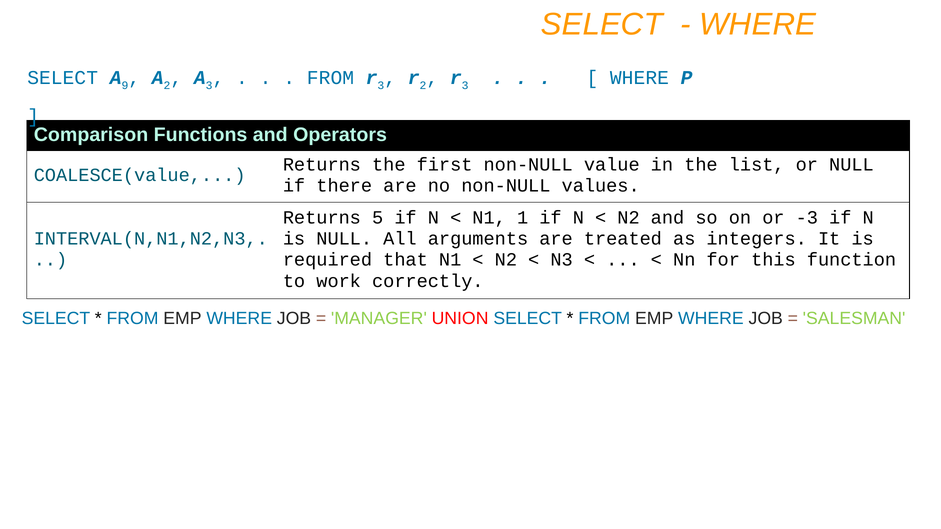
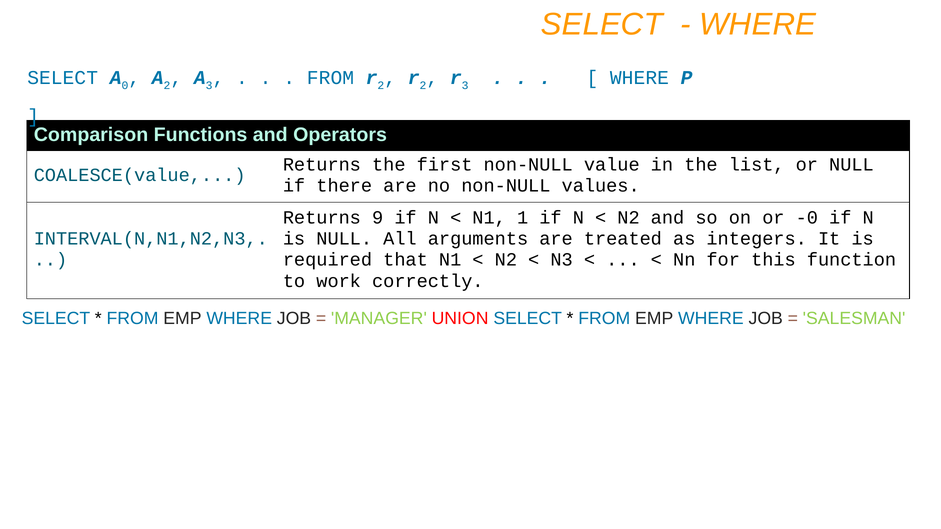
9: 9 -> 0
3 at (381, 85): 3 -> 2
5: 5 -> 9
-3: -3 -> -0
